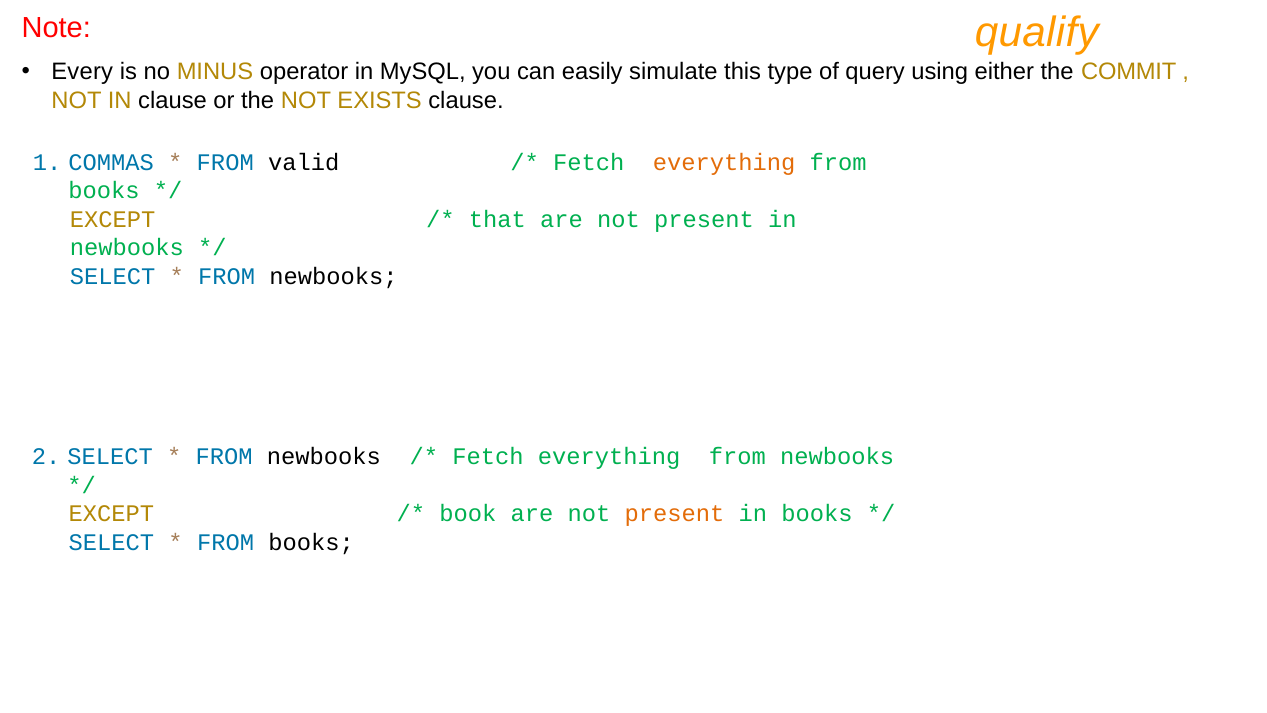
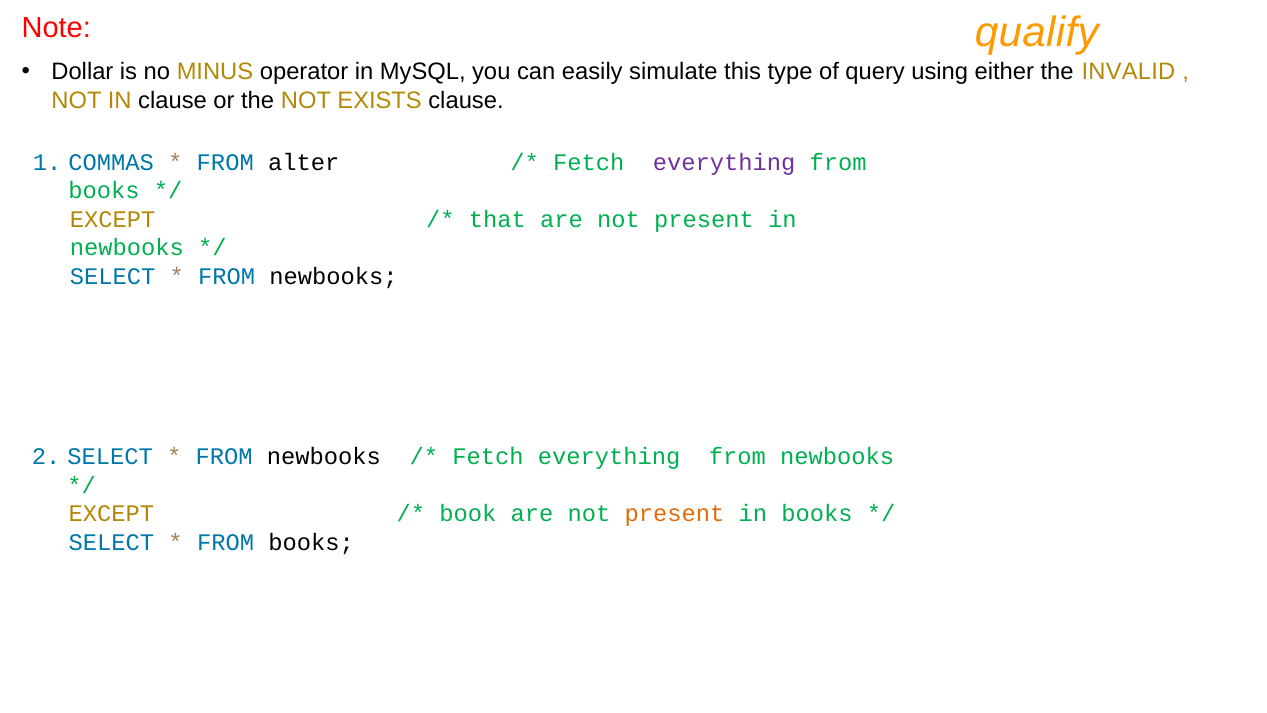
Every: Every -> Dollar
COMMIT: COMMIT -> INVALID
valid: valid -> alter
everything at (724, 162) colour: orange -> purple
